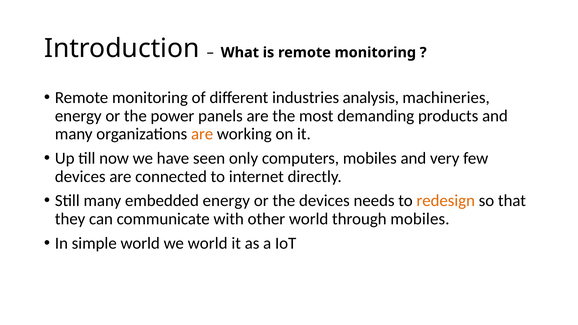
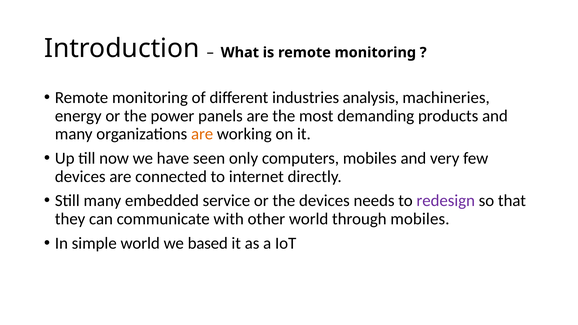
embedded energy: energy -> service
redesign colour: orange -> purple
we world: world -> based
